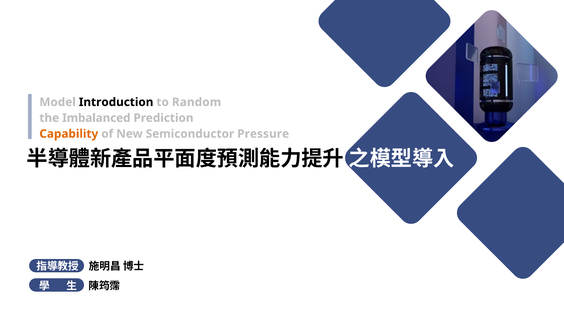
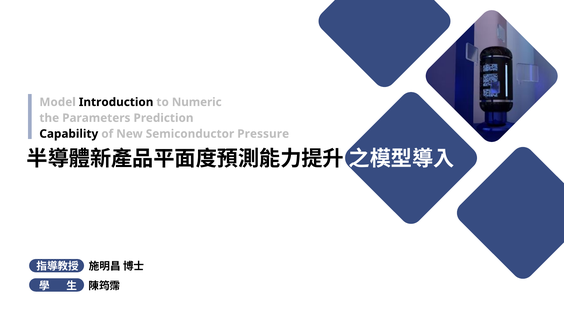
Random: Random -> Numeric
Imbalanced: Imbalanced -> Parameters
Capability colour: orange -> black
